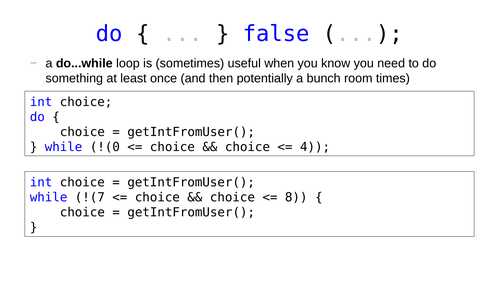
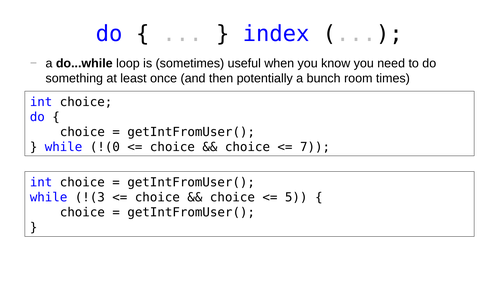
false: false -> index
4: 4 -> 7
!(7: !(7 -> !(3
8: 8 -> 5
